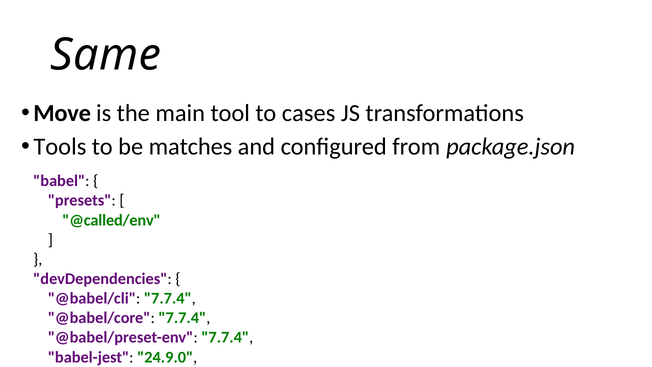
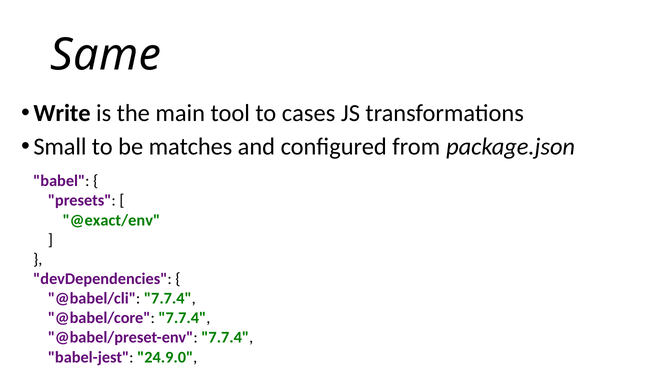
Move: Move -> Write
Tools: Tools -> Small
@called/env: @called/env -> @exact/env
